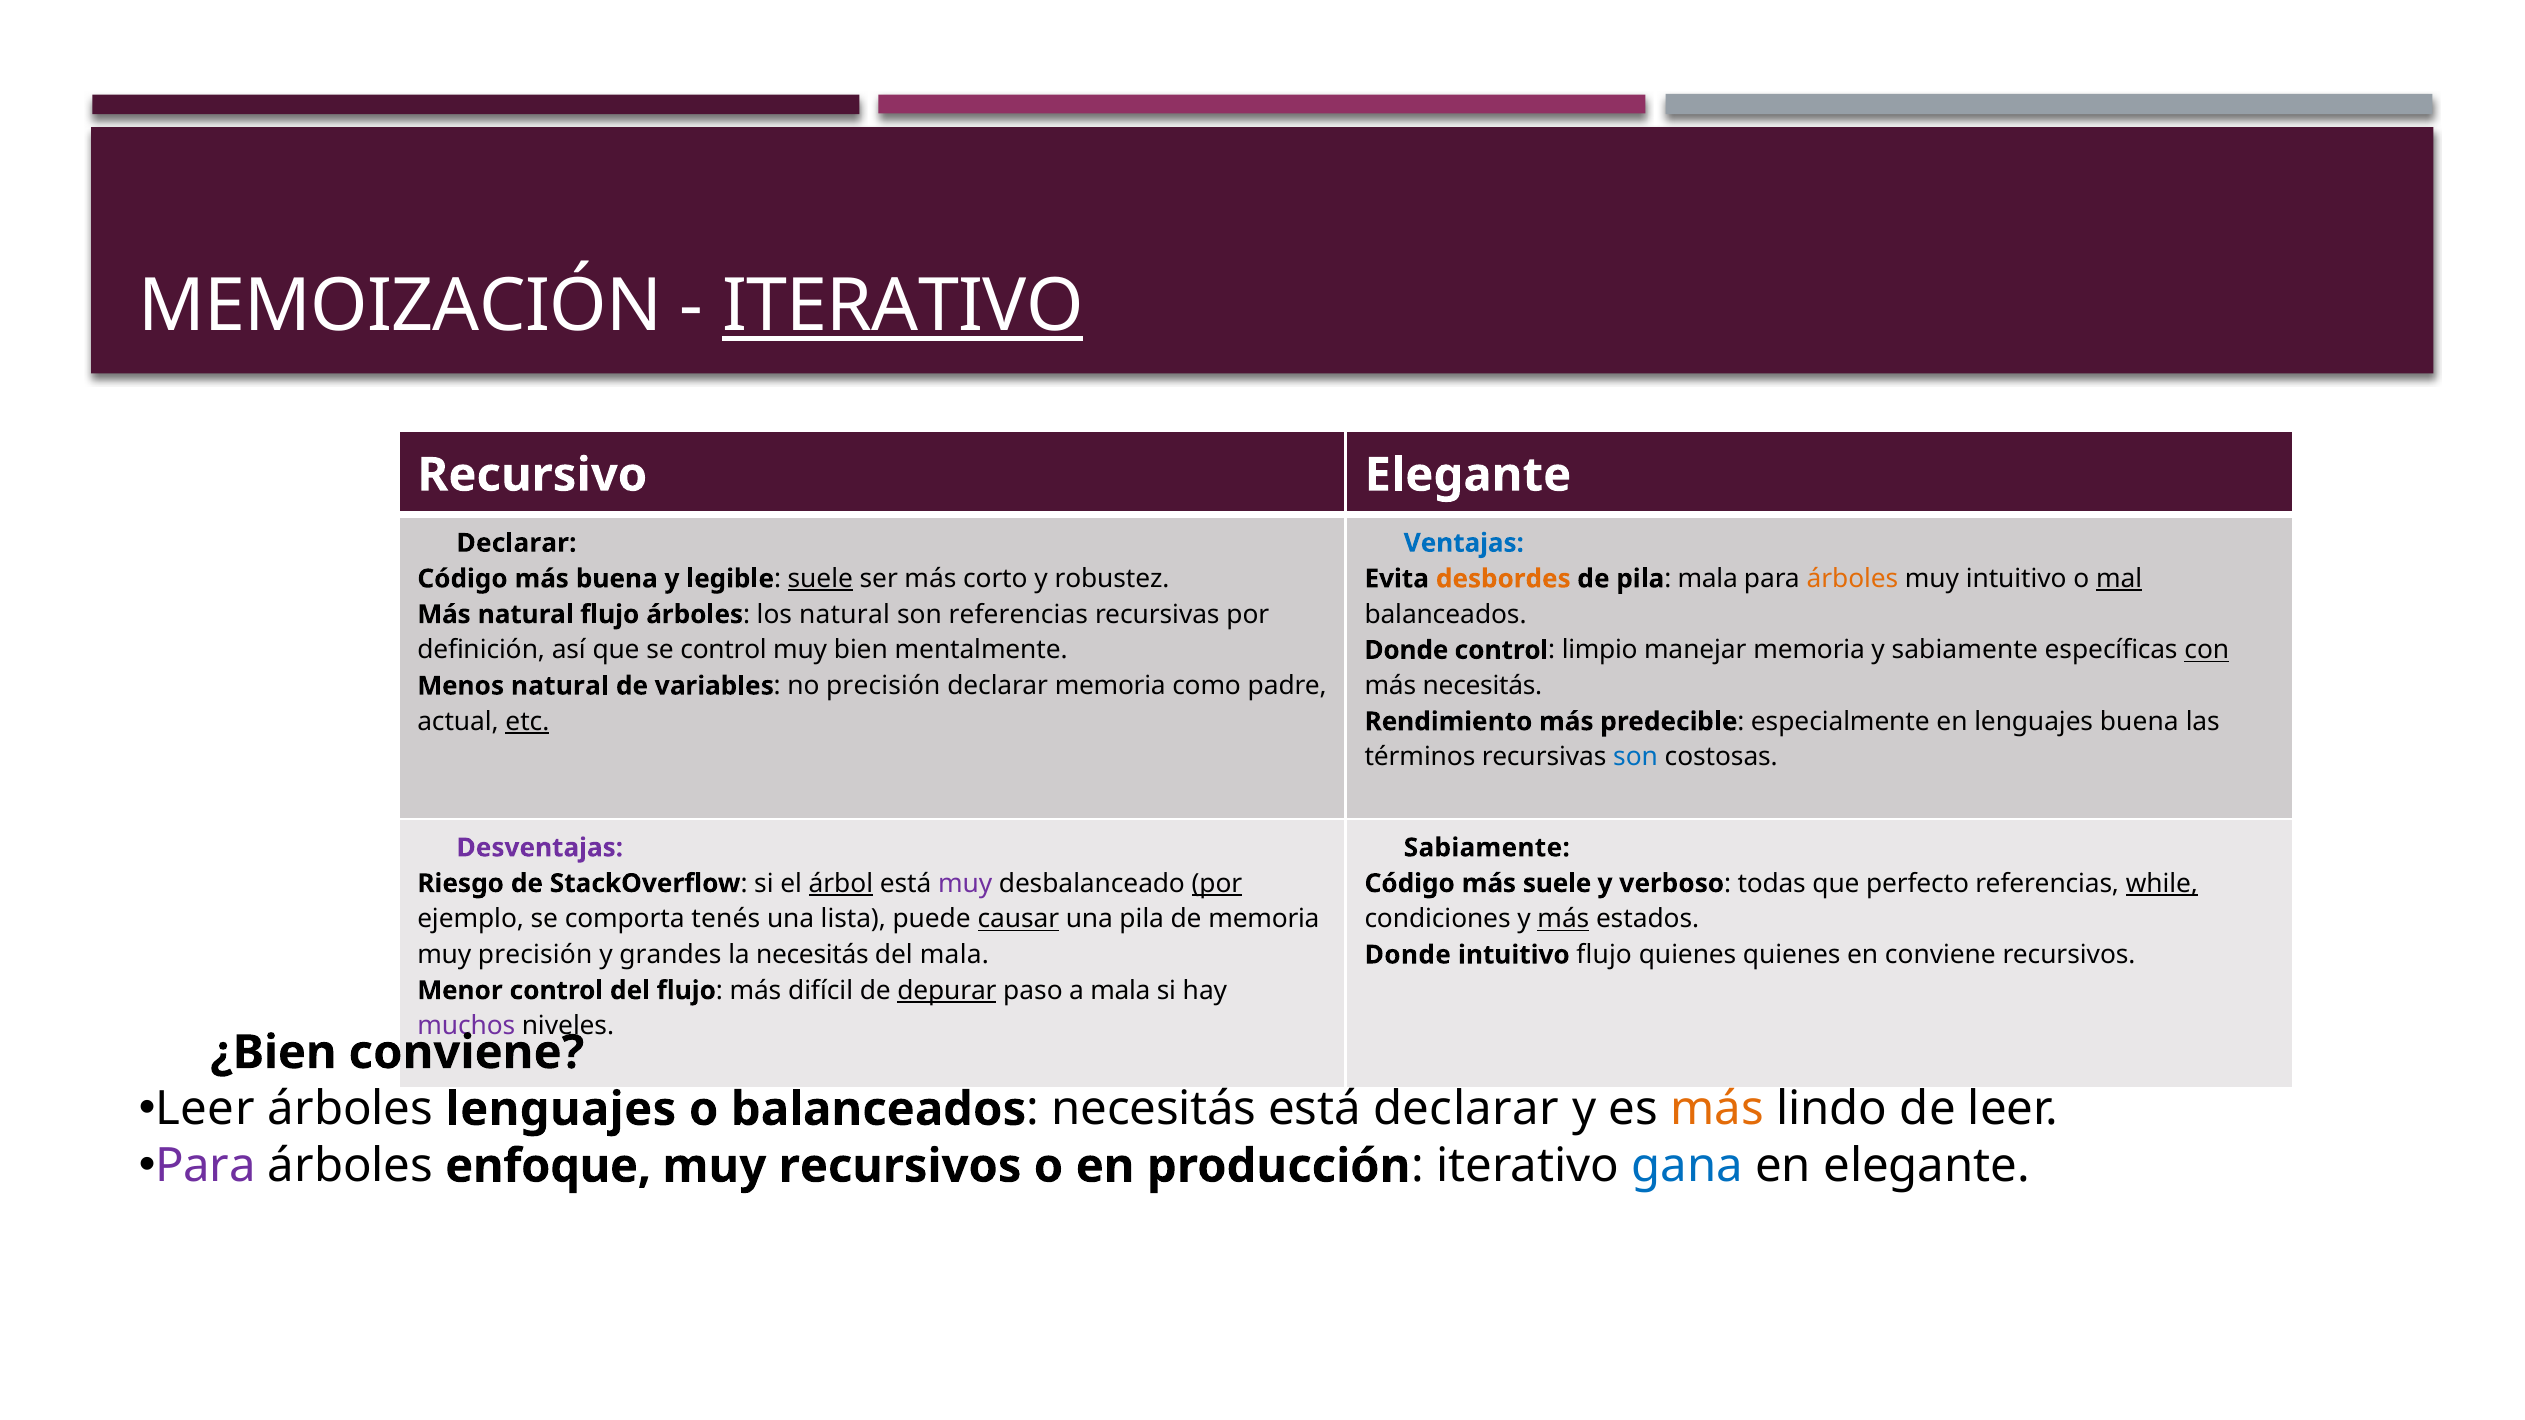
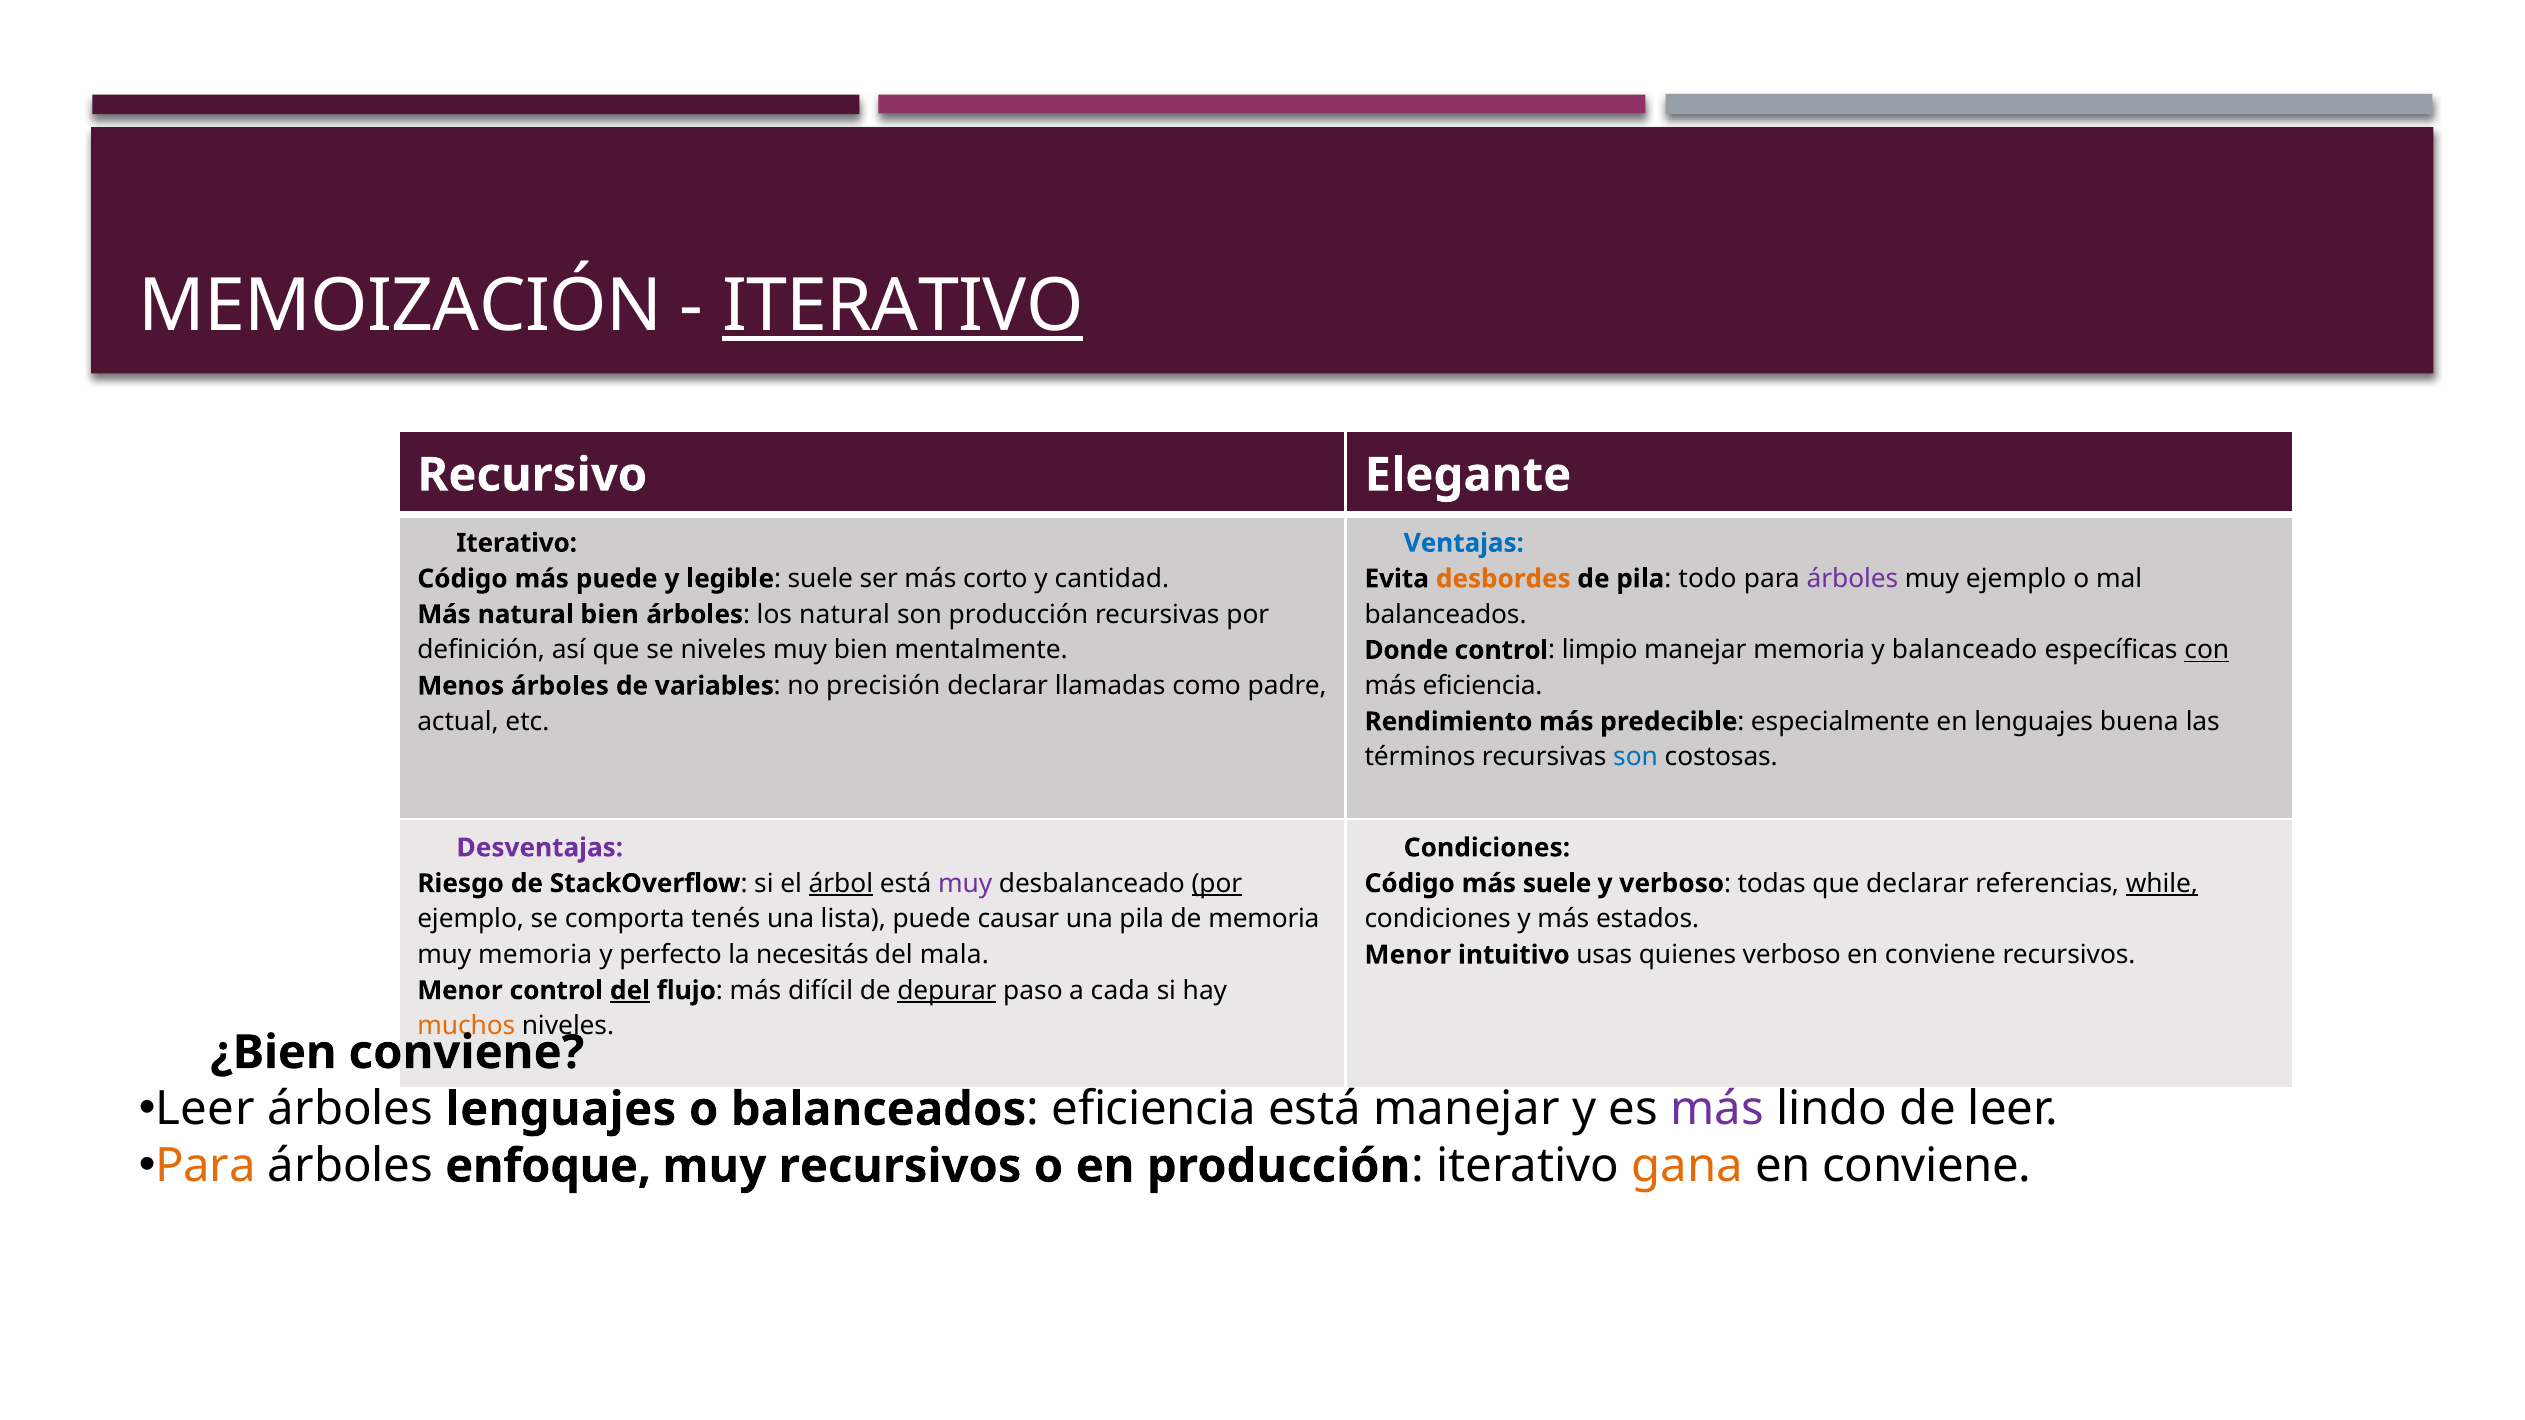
Declarar at (516, 543): Declarar -> Iterativo
más buena: buena -> puede
suele at (820, 579) underline: present -> none
robustez: robustez -> cantidad
pila mala: mala -> todo
árboles at (1853, 579) colour: orange -> purple
muy intuitivo: intuitivo -> ejemplo
mal underline: present -> none
natural flujo: flujo -> bien
son referencias: referencias -> producción
se control: control -> niveles
y sabiamente: sabiamente -> balanceado
más necesitás: necesitás -> eficiencia
Menos natural: natural -> árboles
declarar memoria: memoria -> llamadas
etc underline: present -> none
Sabiamente at (1487, 848): Sabiamente -> Condiciones
que perfecto: perfecto -> declarar
causar underline: present -> none
más at (1563, 919) underline: present -> none
muy precisión: precisión -> memoria
grandes: grandes -> perfecto
Donde at (1408, 955): Donde -> Menor
intuitivo flujo: flujo -> usas
quienes quienes: quienes -> verboso
del at (630, 991) underline: none -> present
a mala: mala -> cada
muchos colour: purple -> orange
necesitás at (1154, 1110): necesitás -> eficiencia
está declarar: declarar -> manejar
más at (1717, 1110) colour: orange -> purple
Para at (205, 1166) colour: purple -> orange
gana colour: blue -> orange
elegante at (1927, 1166): elegante -> conviene
